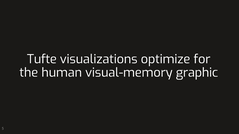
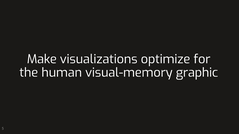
Tufte: Tufte -> Make
